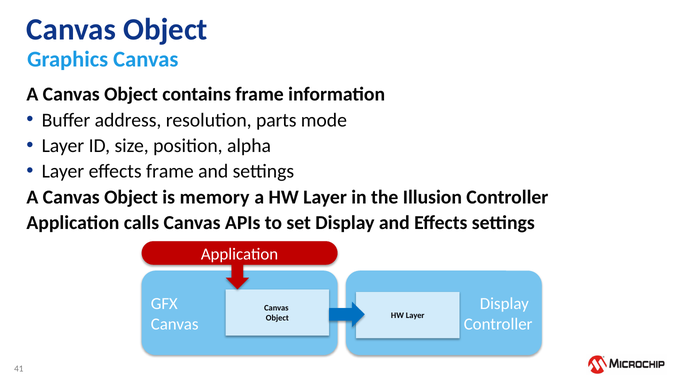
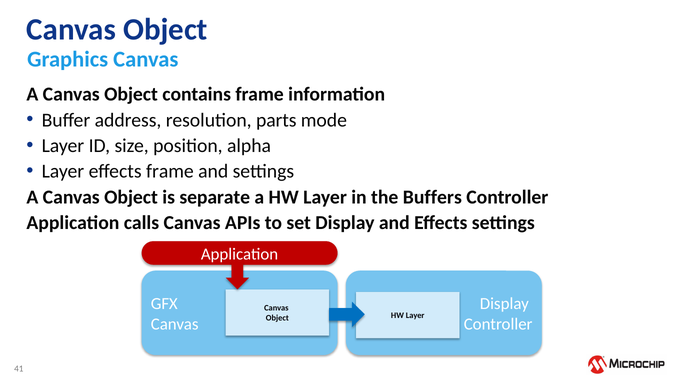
memory: memory -> separate
Illusion: Illusion -> Buffers
